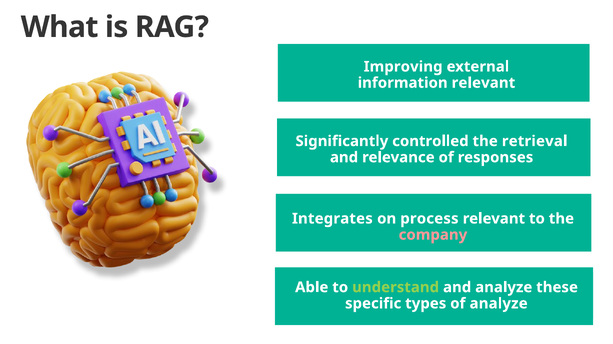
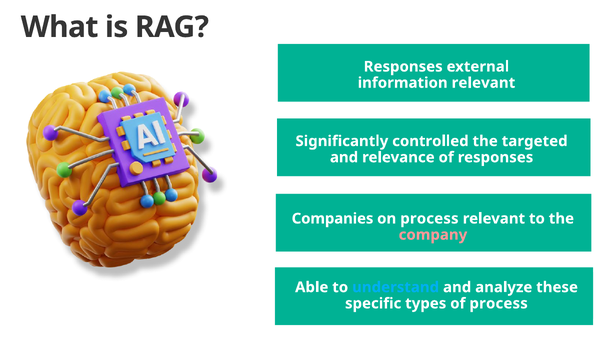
Improving at (403, 67): Improving -> Responses
retrieval: retrieval -> targeted
Integrates: Integrates -> Companies
understand colour: light green -> light blue
of analyze: analyze -> process
